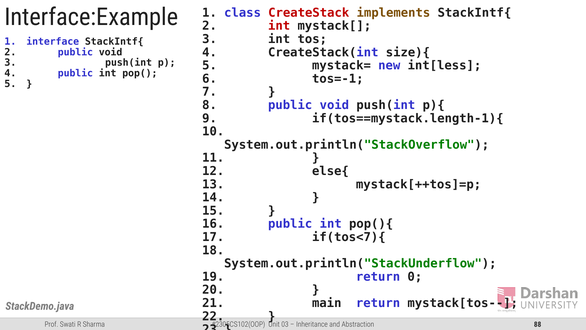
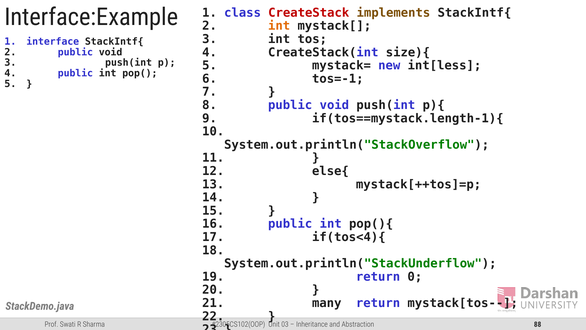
int at (279, 26) colour: red -> orange
if(tos<7){: if(tos<7){ -> if(tos<4){
main: main -> many
